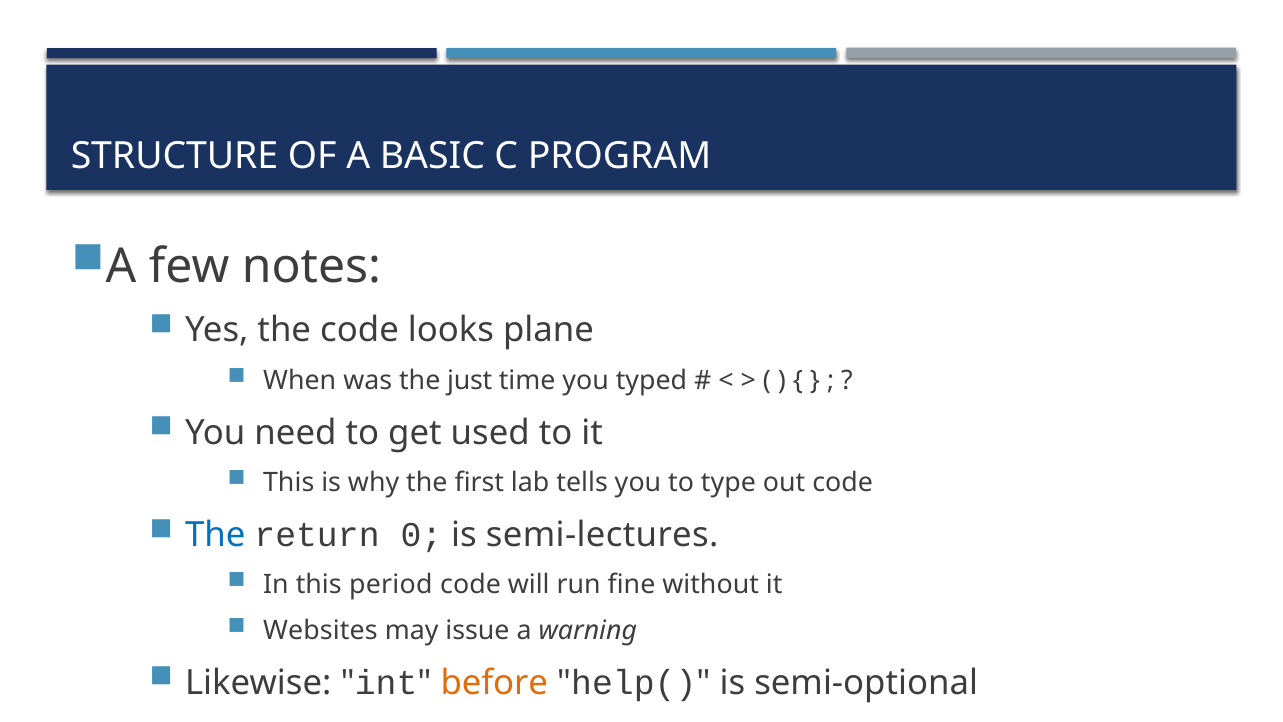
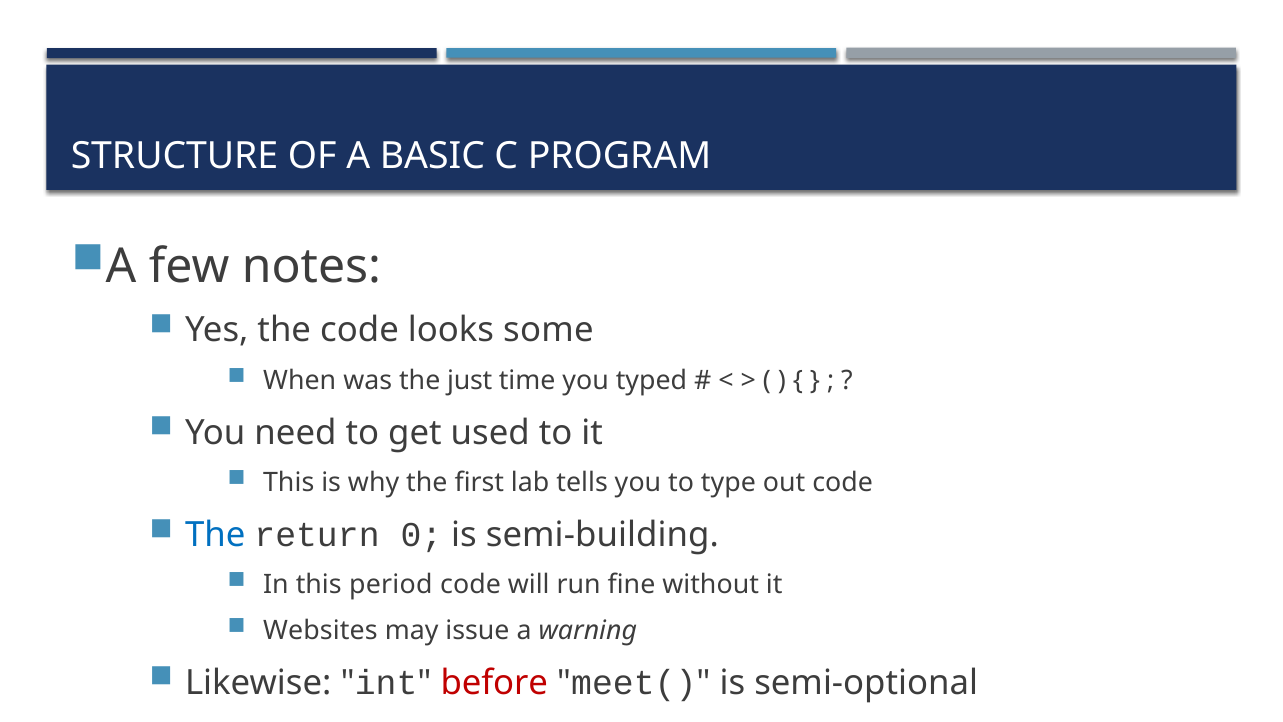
plane: plane -> some
semi-lectures: semi-lectures -> semi-building
before colour: orange -> red
help(: help( -> meet(
